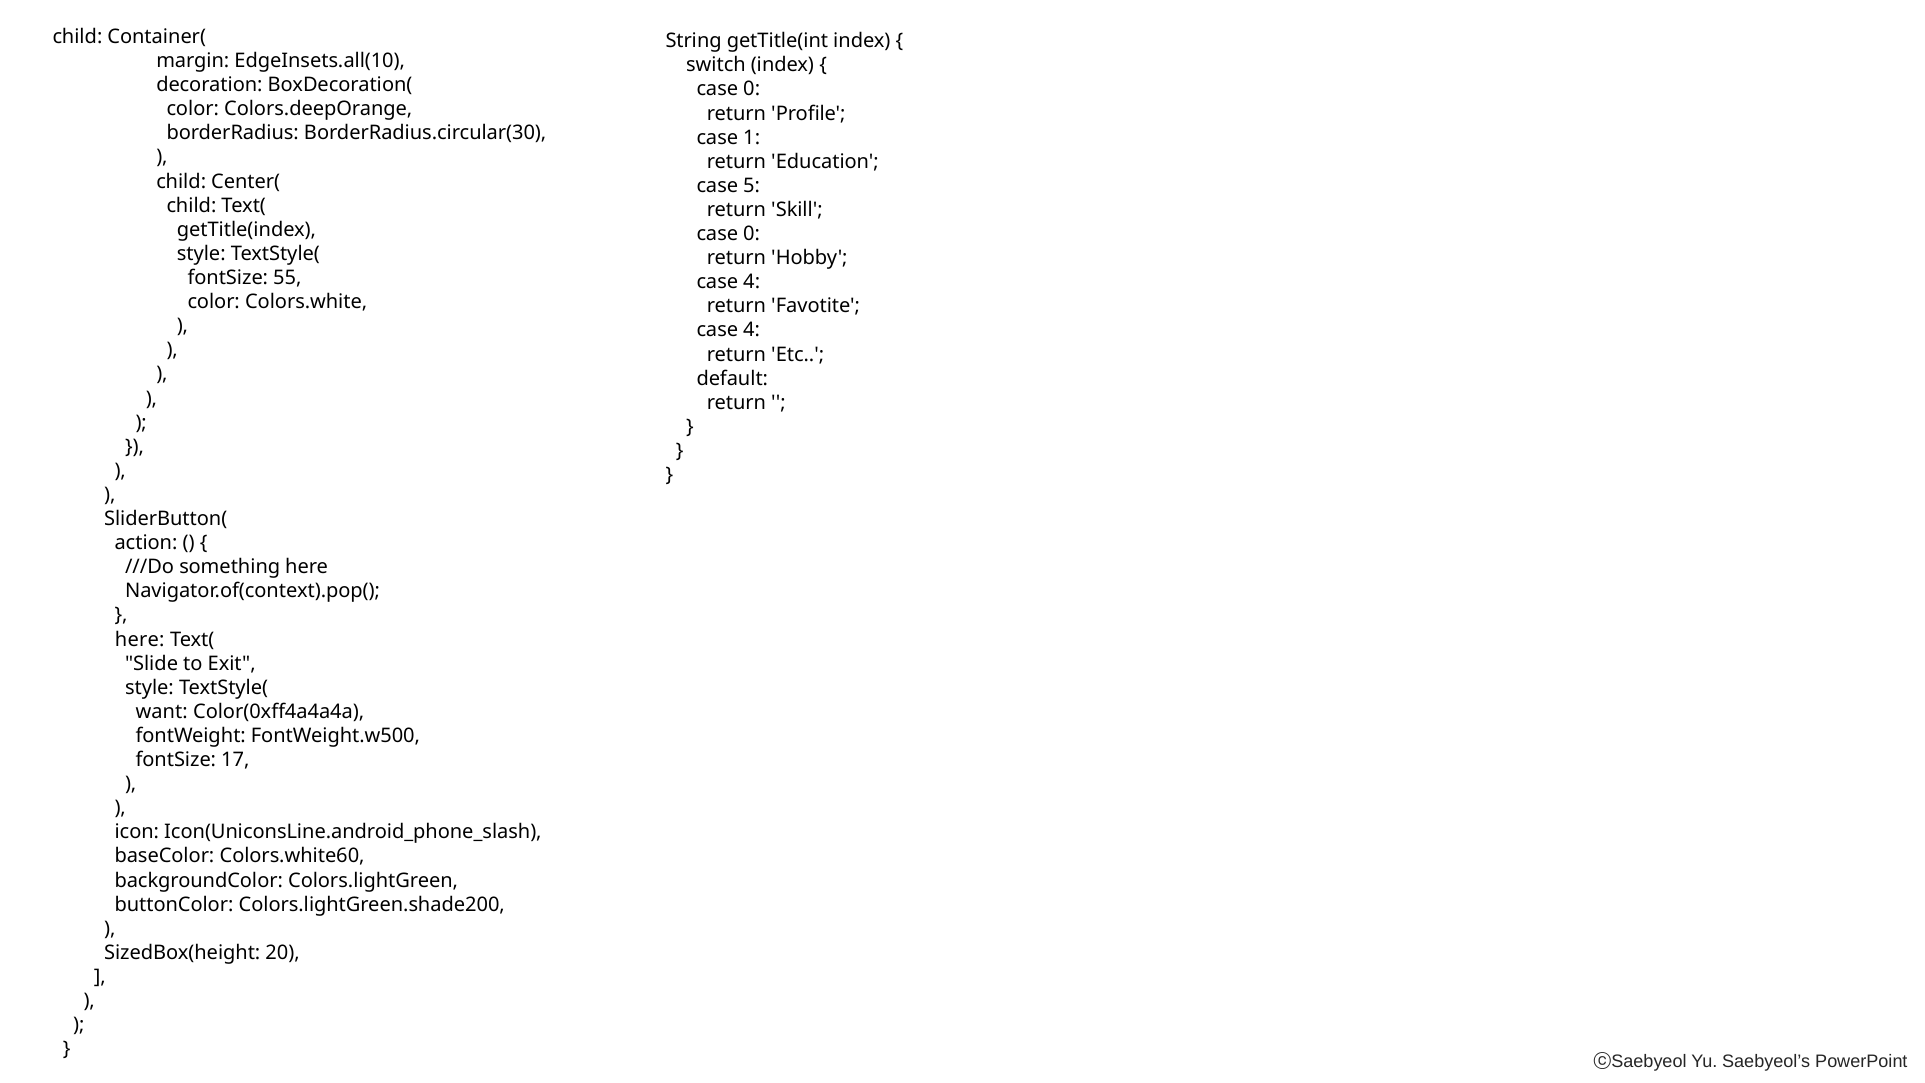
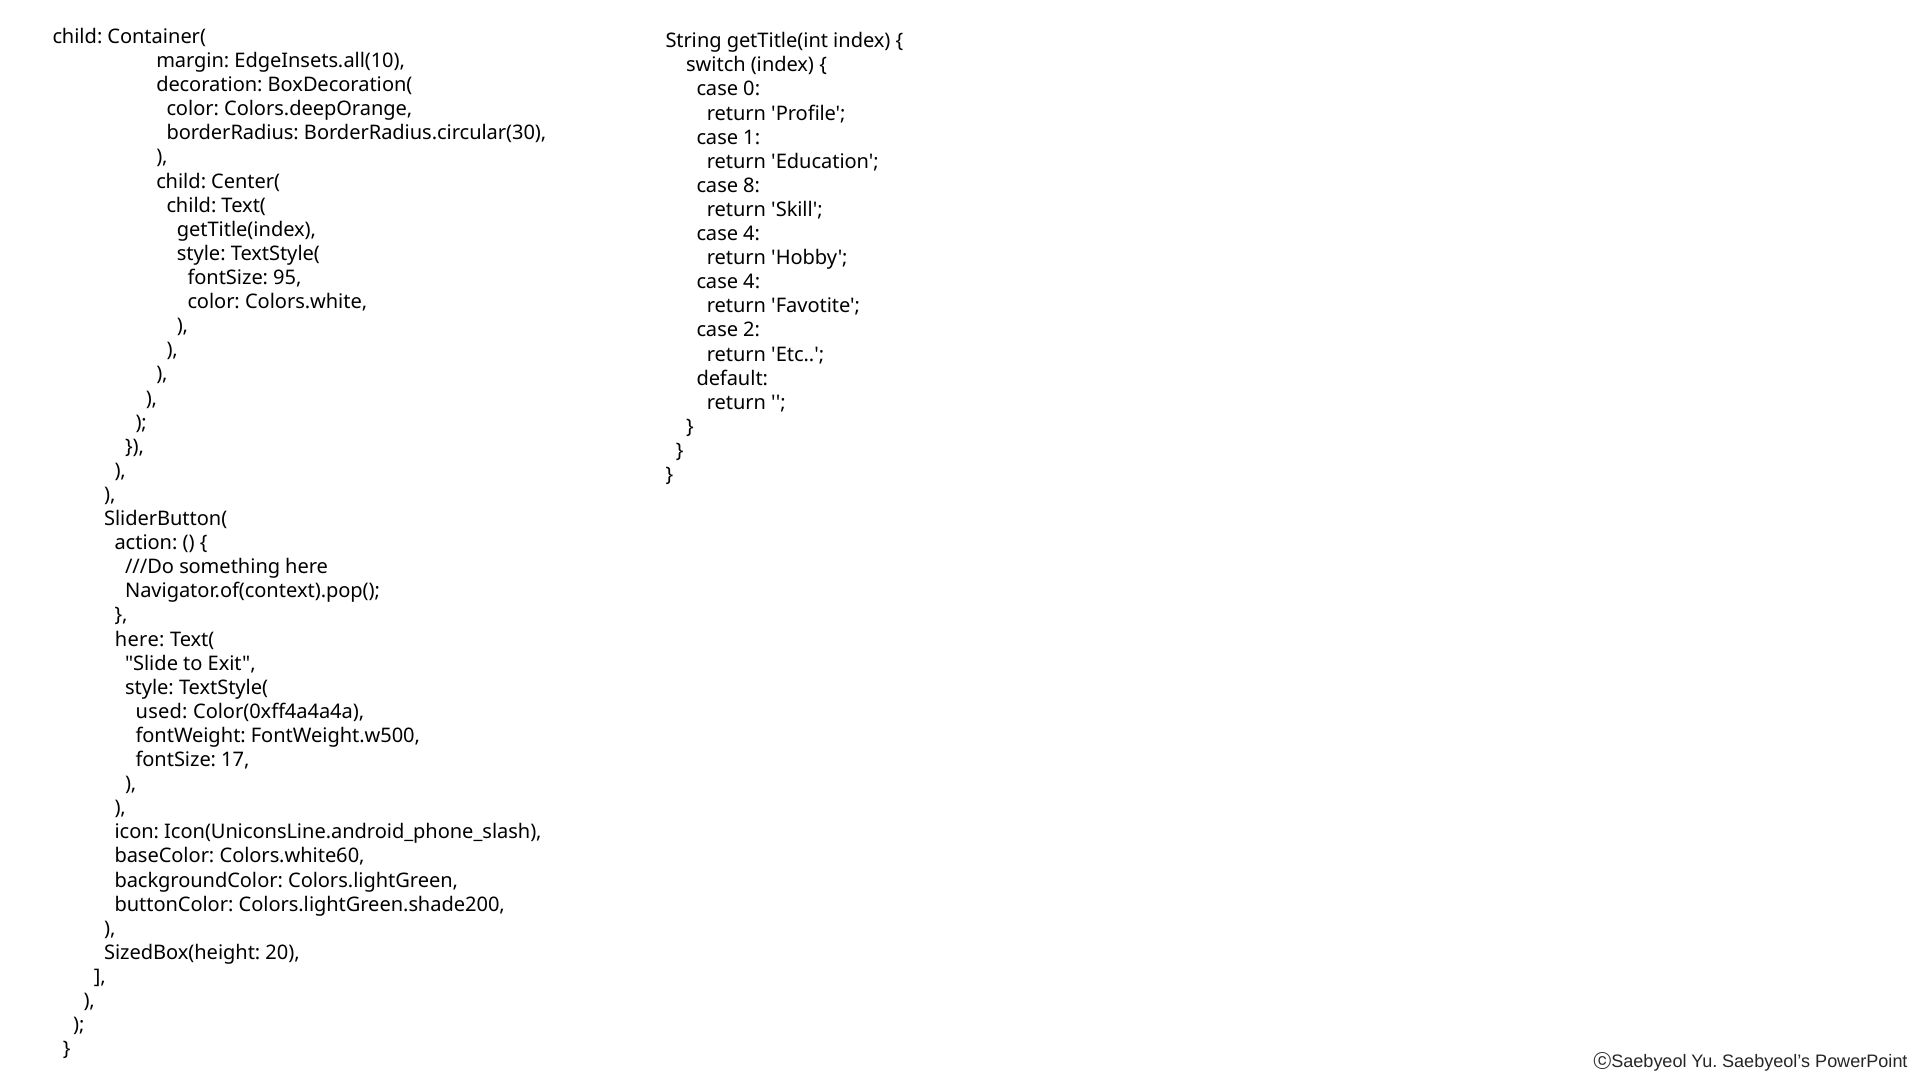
5: 5 -> 8
0 at (752, 234): 0 -> 4
55: 55 -> 95
4 at (752, 330): 4 -> 2
want: want -> used
